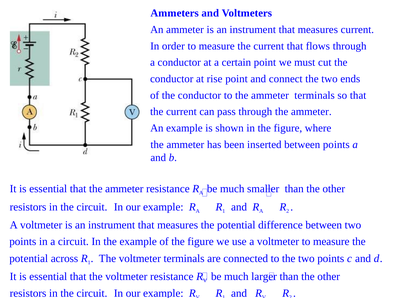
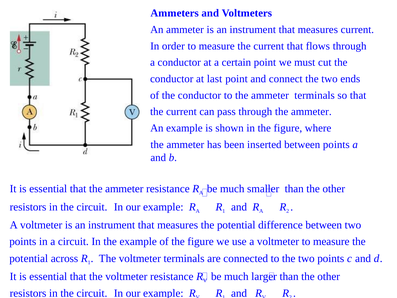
rise: rise -> last
